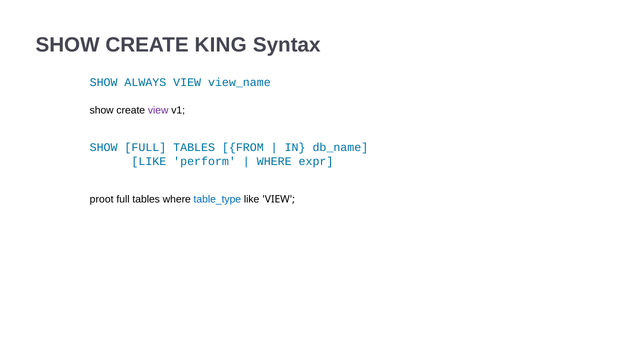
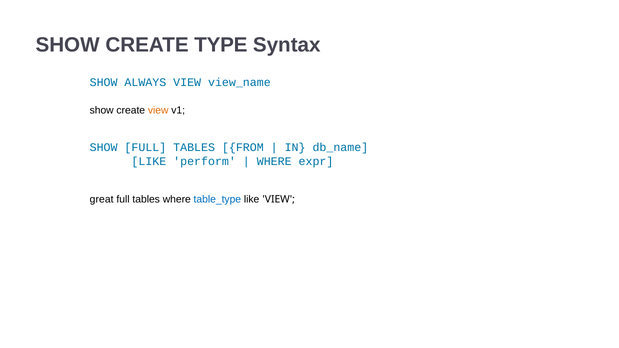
KING: KING -> TYPE
view at (158, 110) colour: purple -> orange
proot: proot -> great
